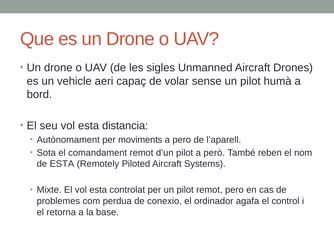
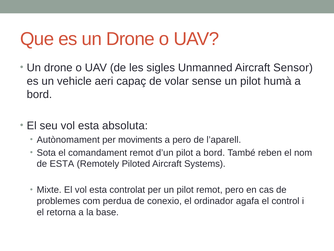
Drones: Drones -> Sensor
distancia: distancia -> absoluta
pilot a però: però -> bord
